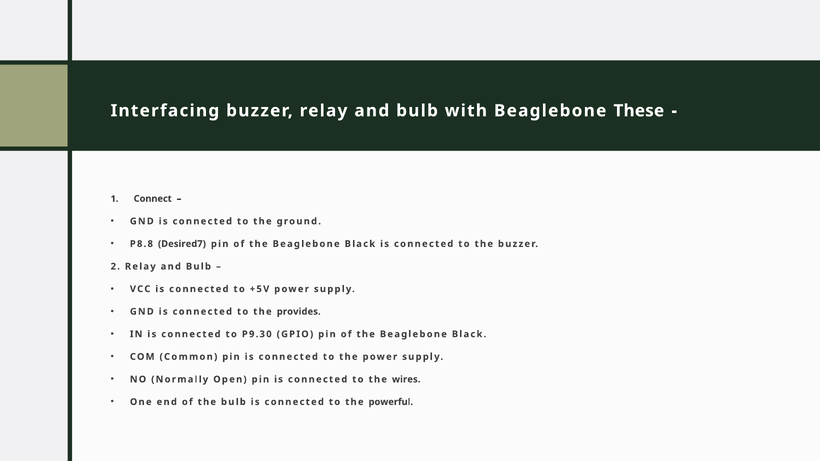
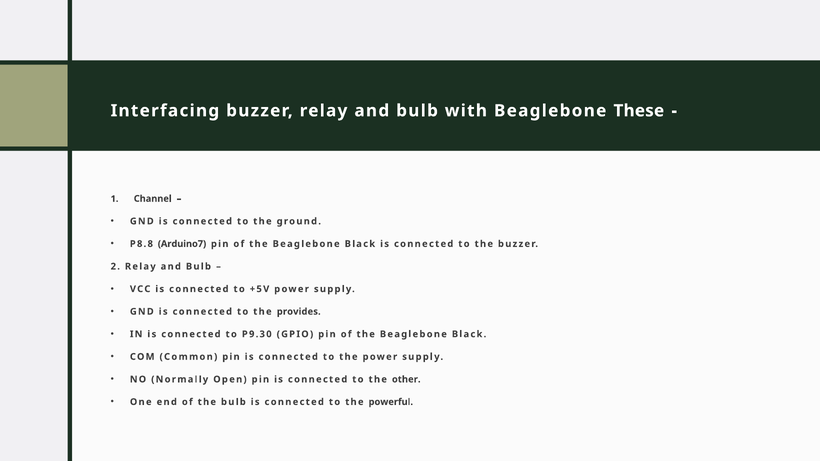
Connect: Connect -> Channel
Desired7: Desired7 -> Arduino7
wires: wires -> other
